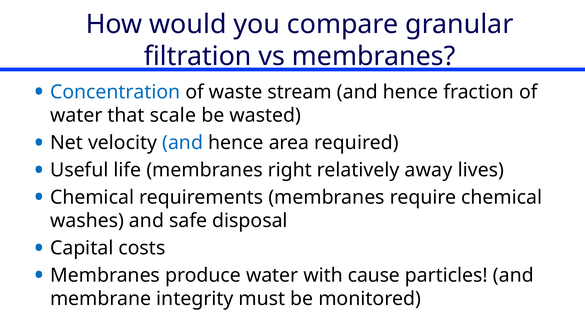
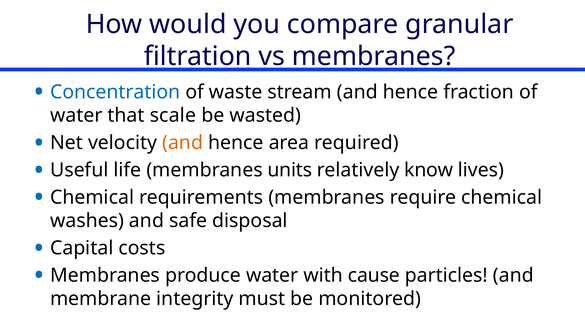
and at (183, 143) colour: blue -> orange
right: right -> units
away: away -> know
